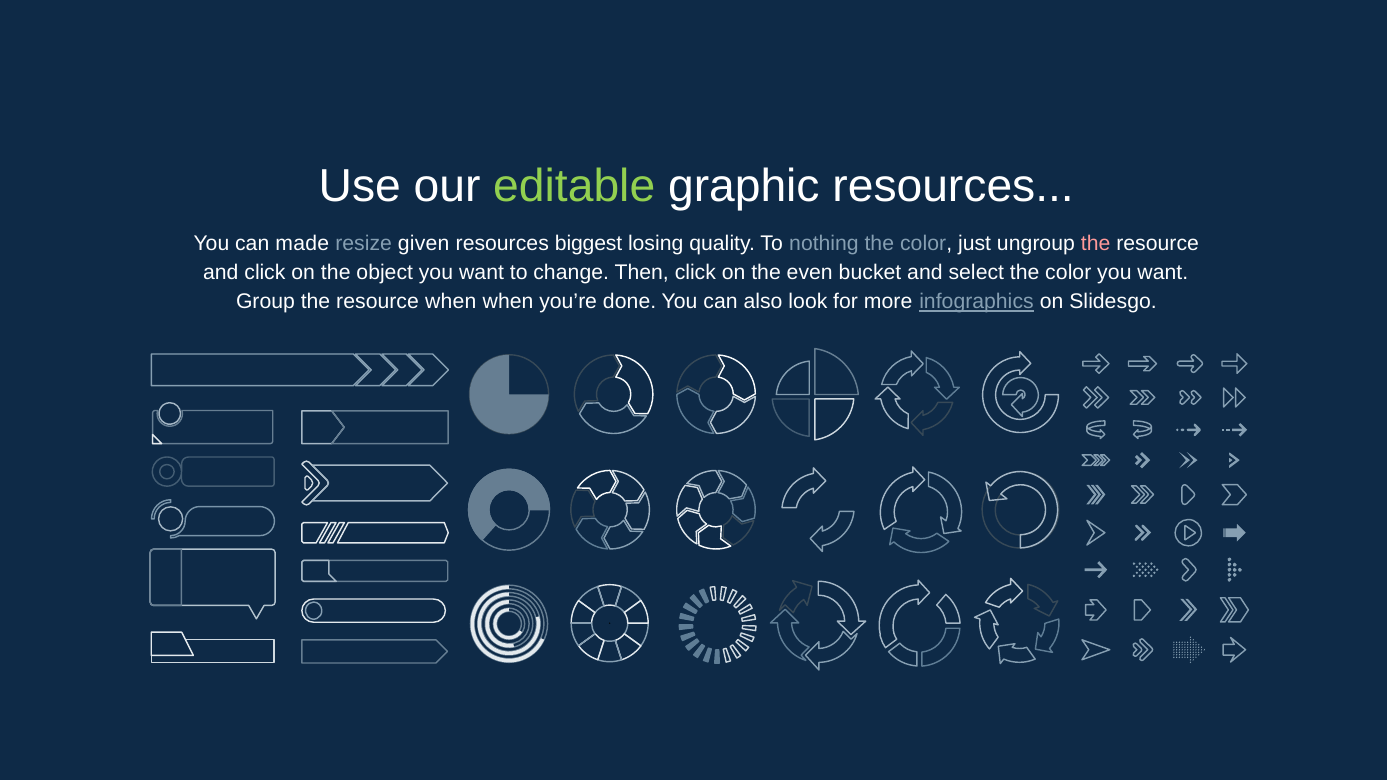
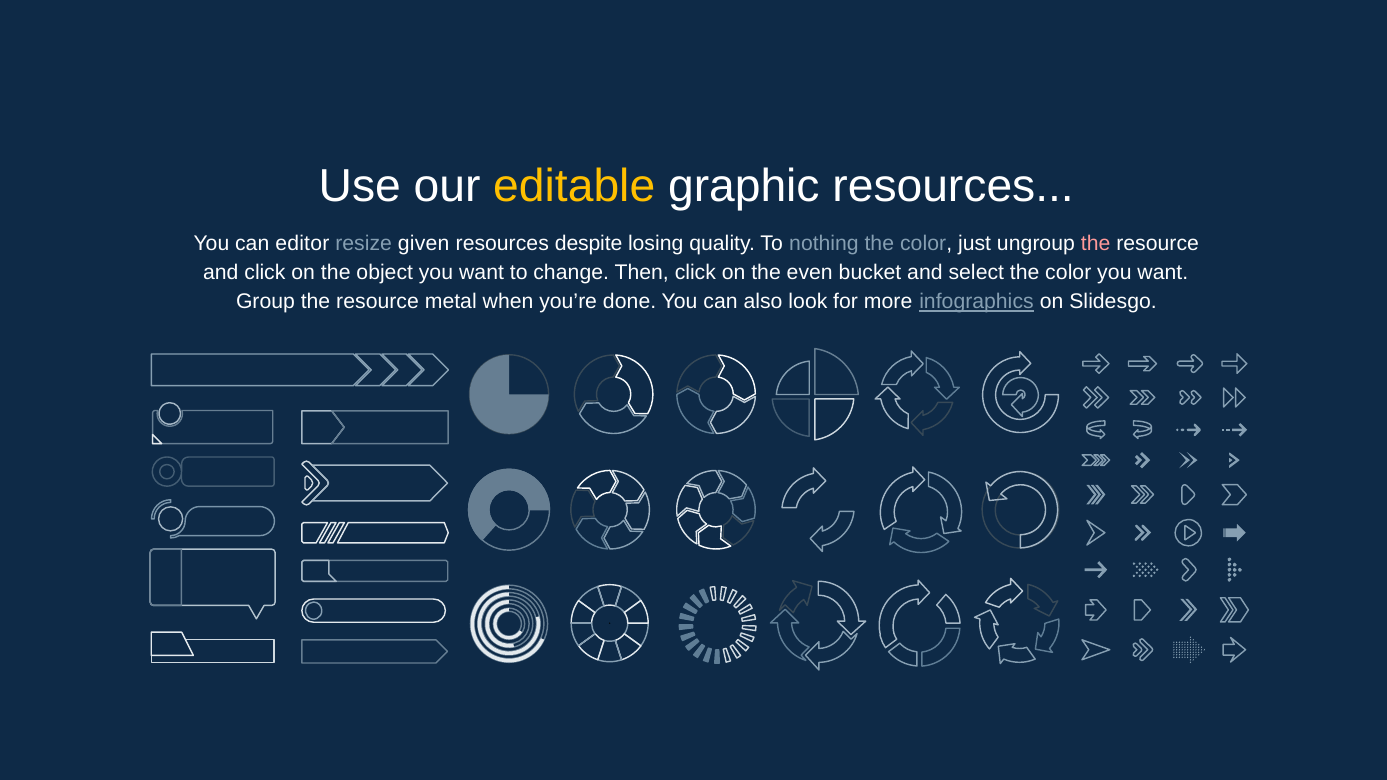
editable colour: light green -> yellow
made: made -> editor
biggest: biggest -> despite
resource when: when -> metal
